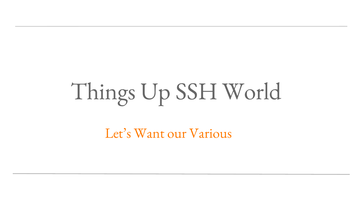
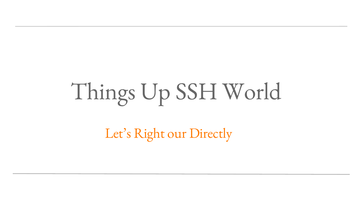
Want: Want -> Right
Various: Various -> Directly
